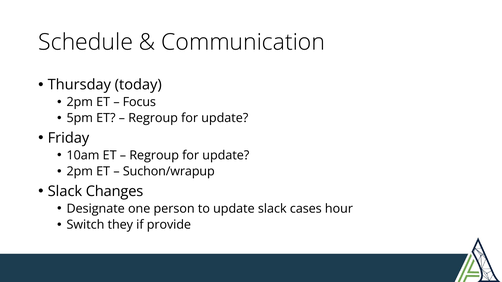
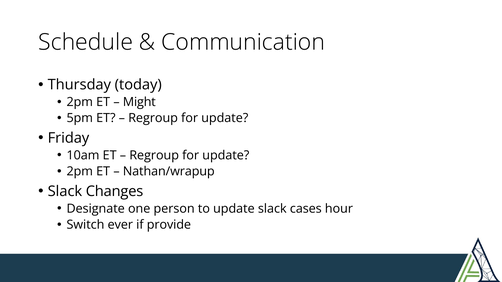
Focus: Focus -> Might
Suchon/wrapup: Suchon/wrapup -> Nathan/wrapup
they: they -> ever
